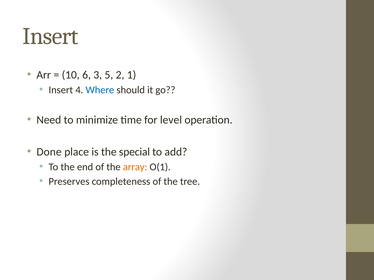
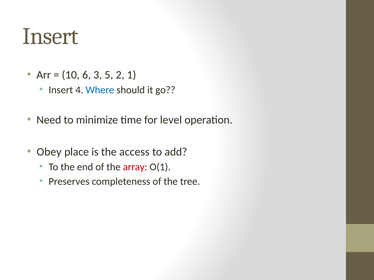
Done: Done -> Obey
special: special -> access
array colour: orange -> red
